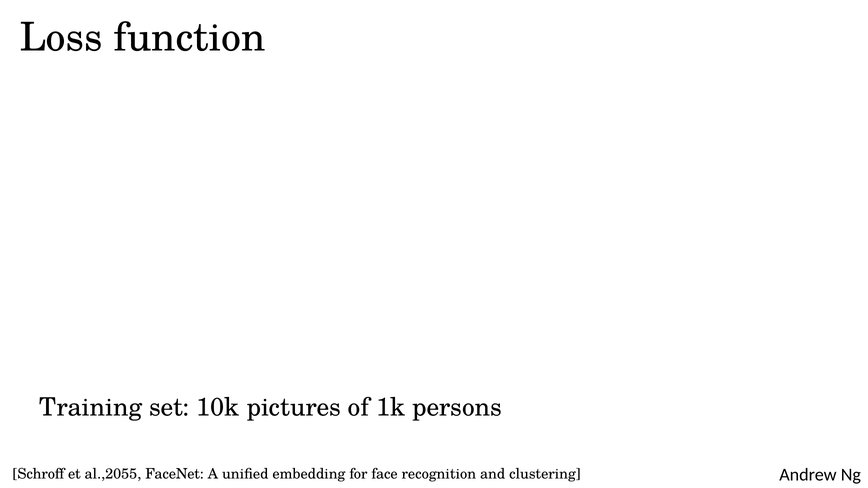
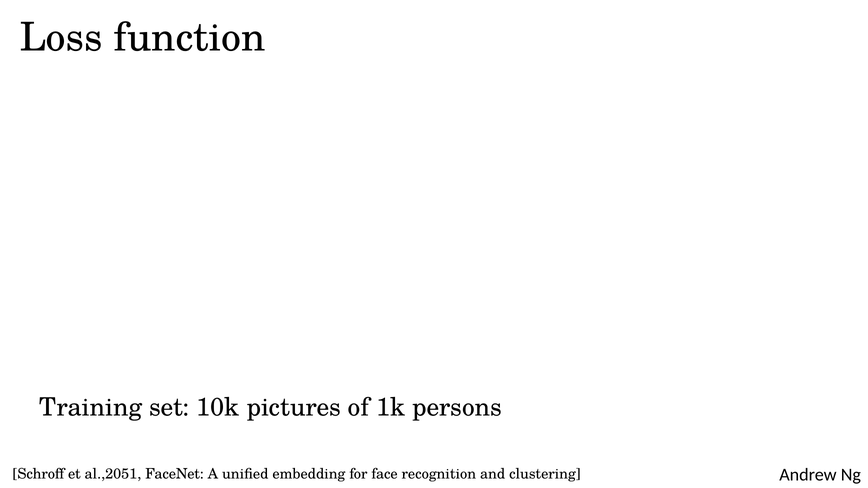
al.,2055: al.,2055 -> al.,2051
